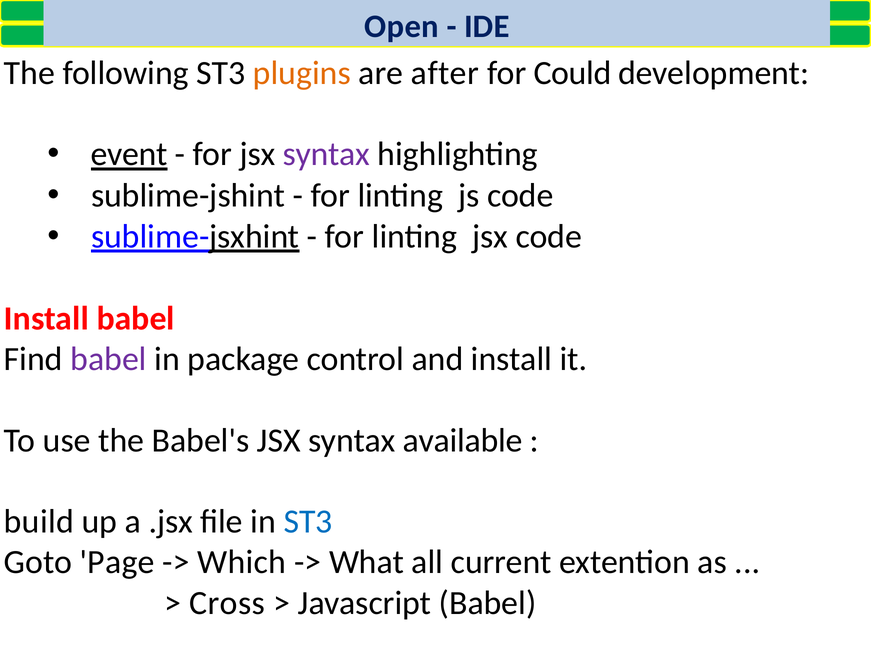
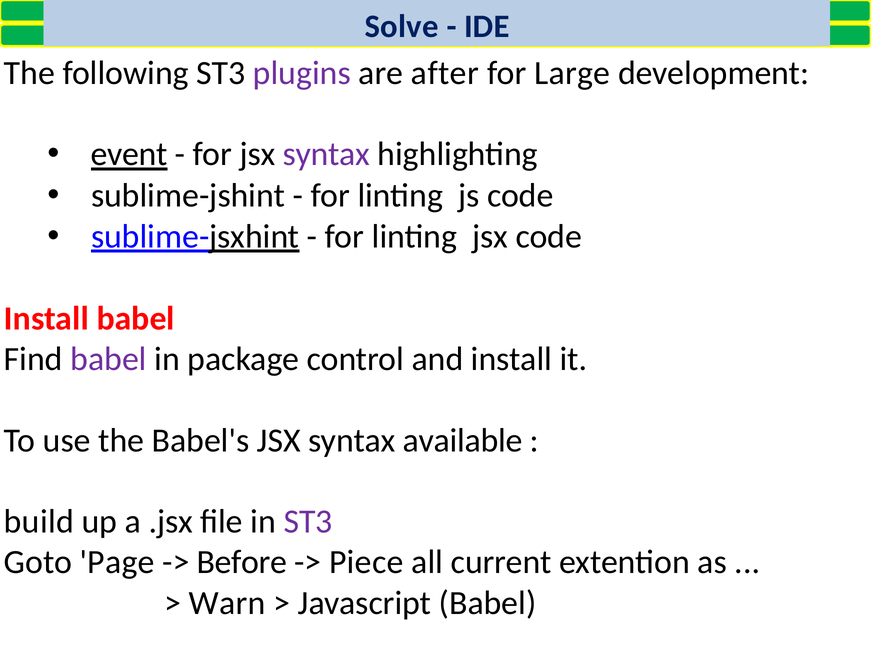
Open: Open -> Solve
plugins colour: orange -> purple
Could: Could -> Large
ST3 at (308, 522) colour: blue -> purple
Which: Which -> Before
What: What -> Piece
Cross: Cross -> Warn
